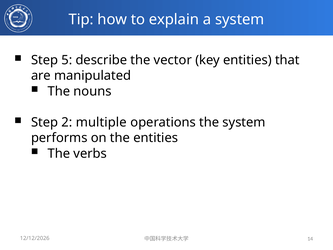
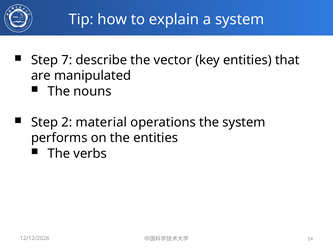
5: 5 -> 7
multiple: multiple -> material
